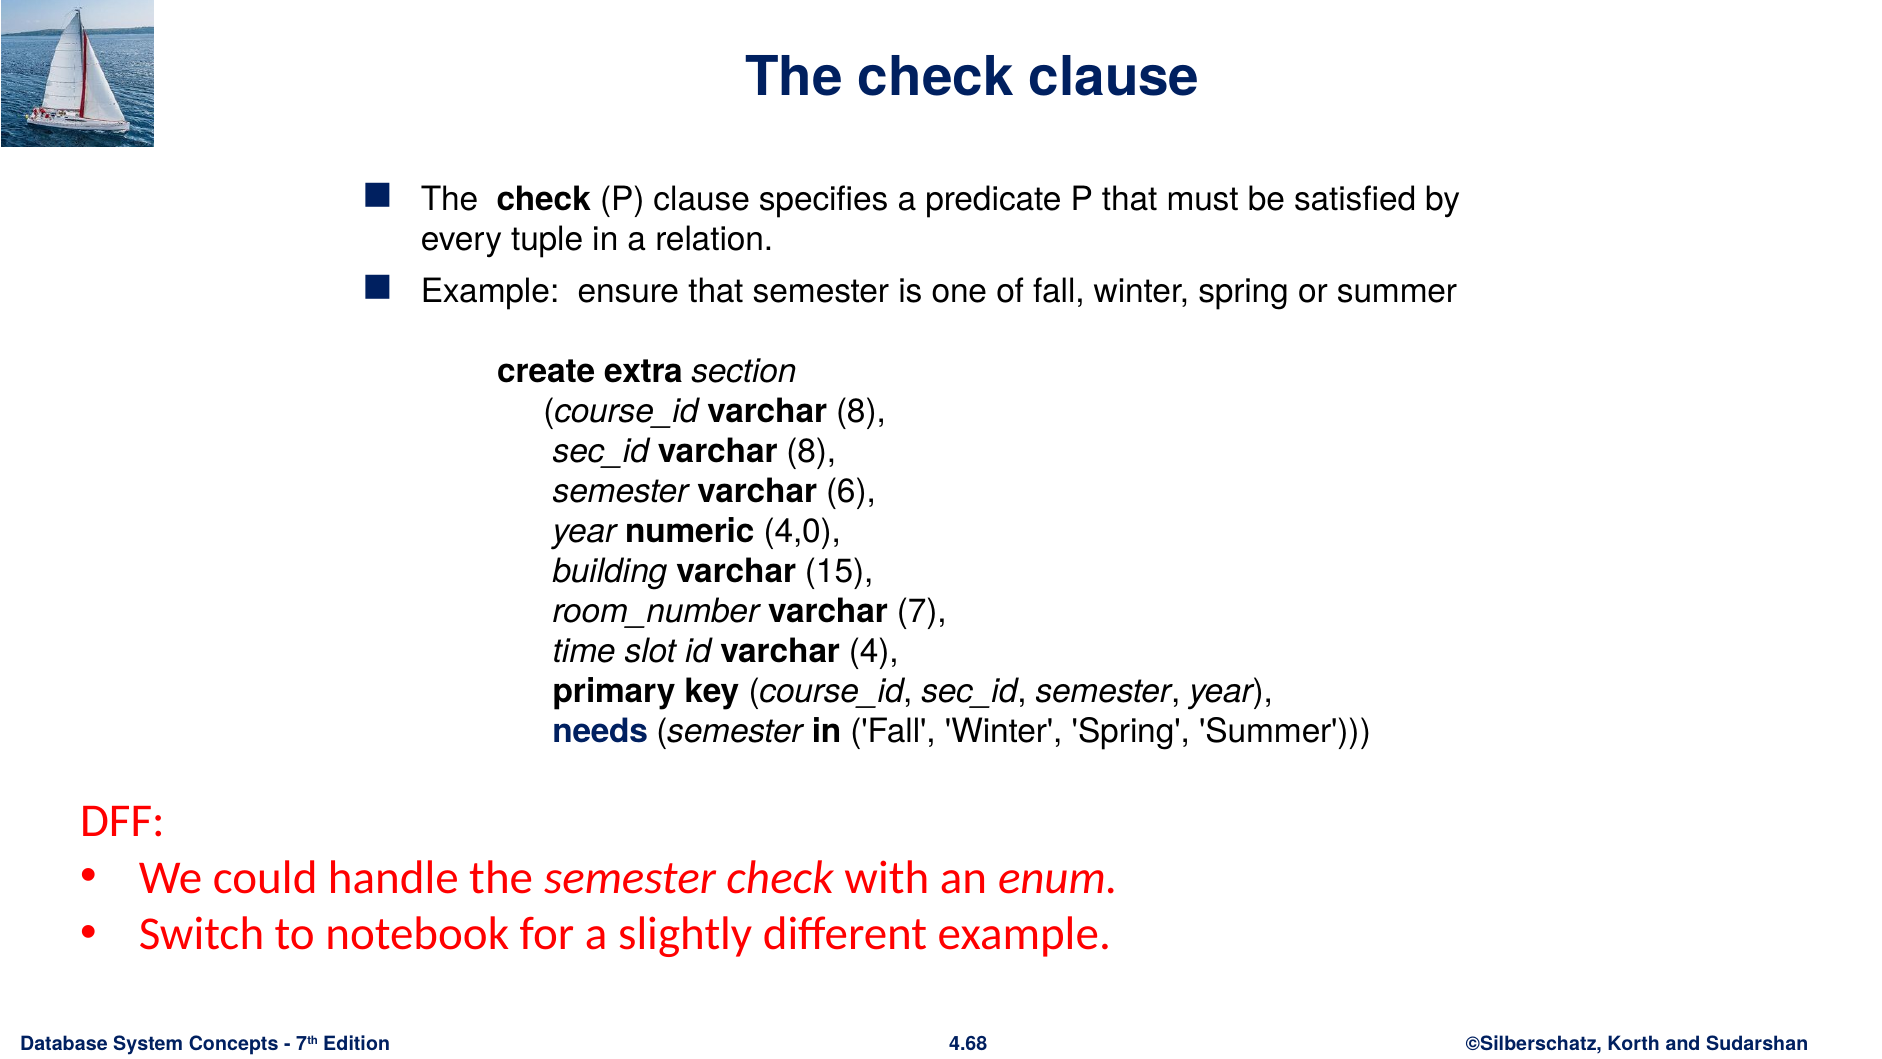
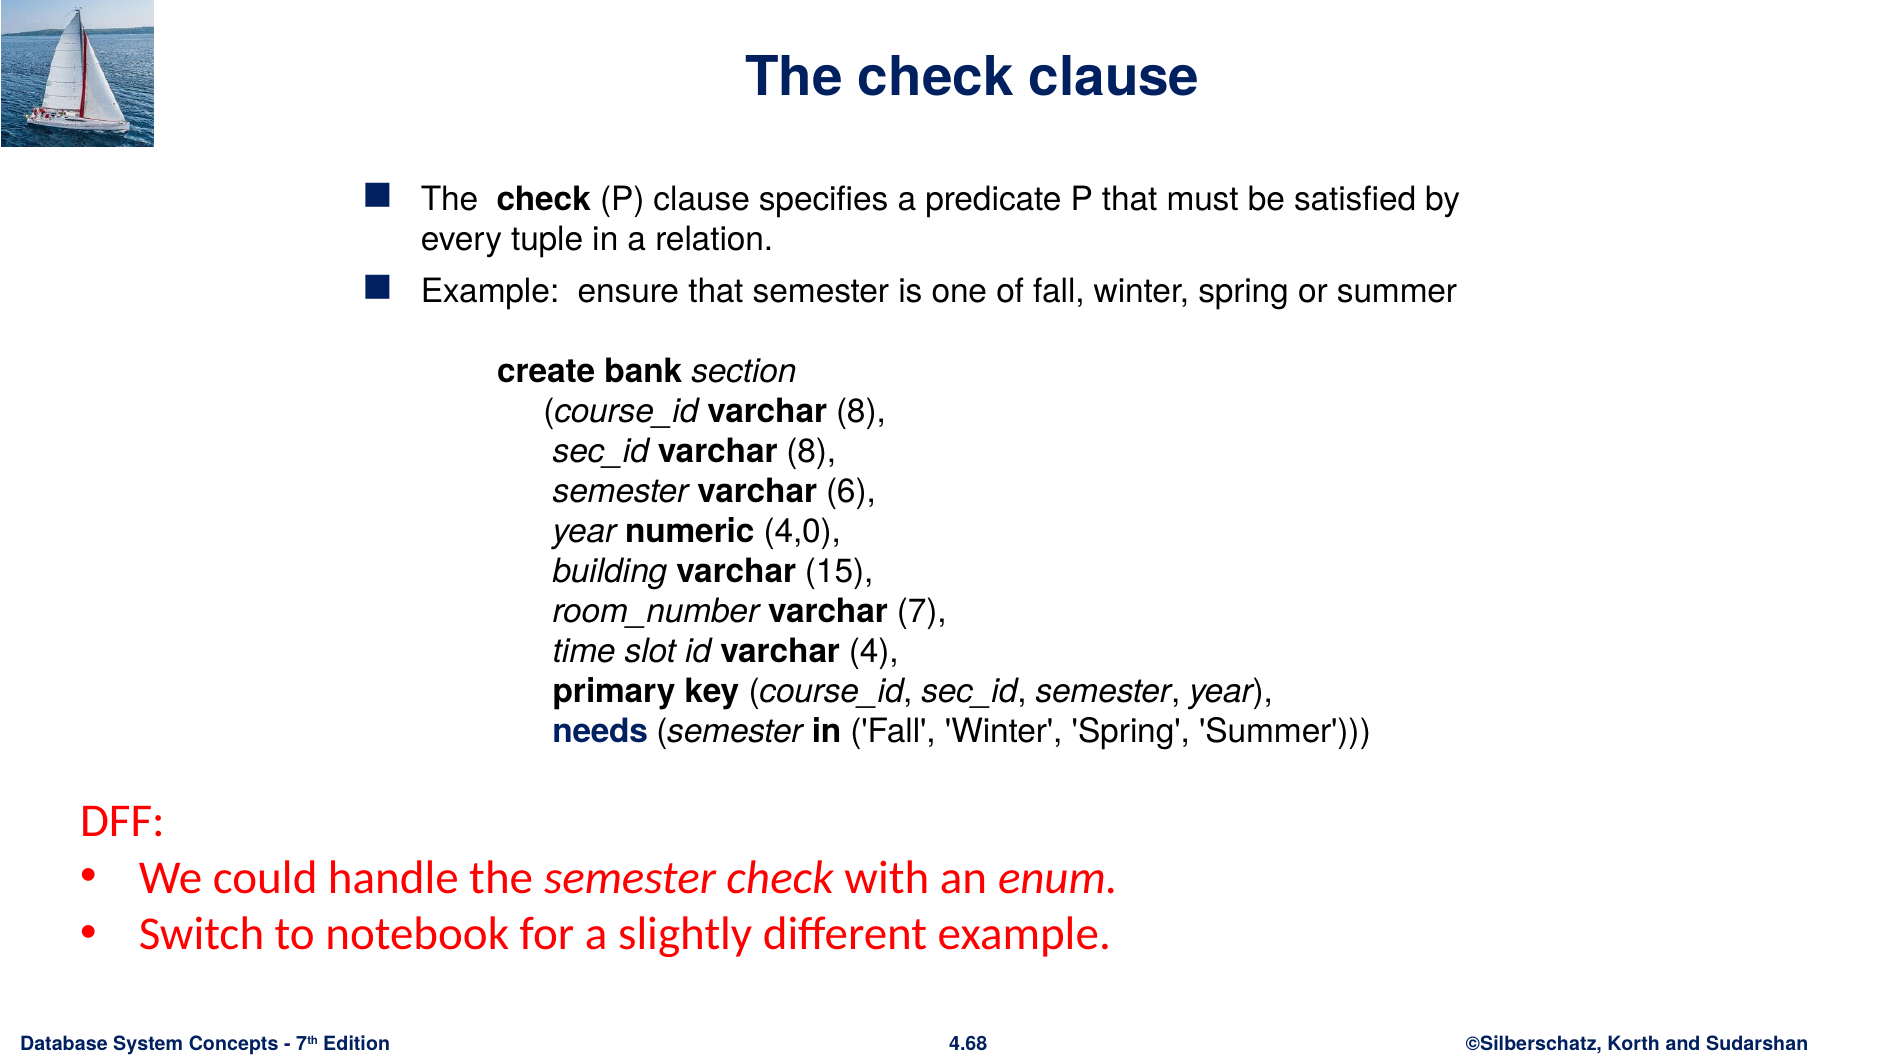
extra: extra -> bank
